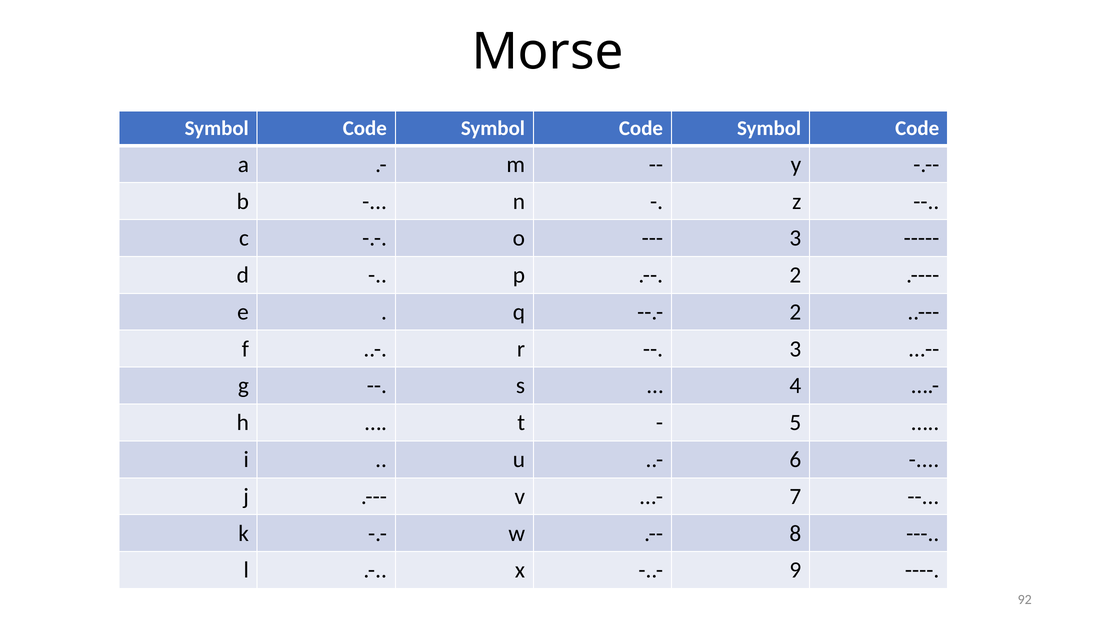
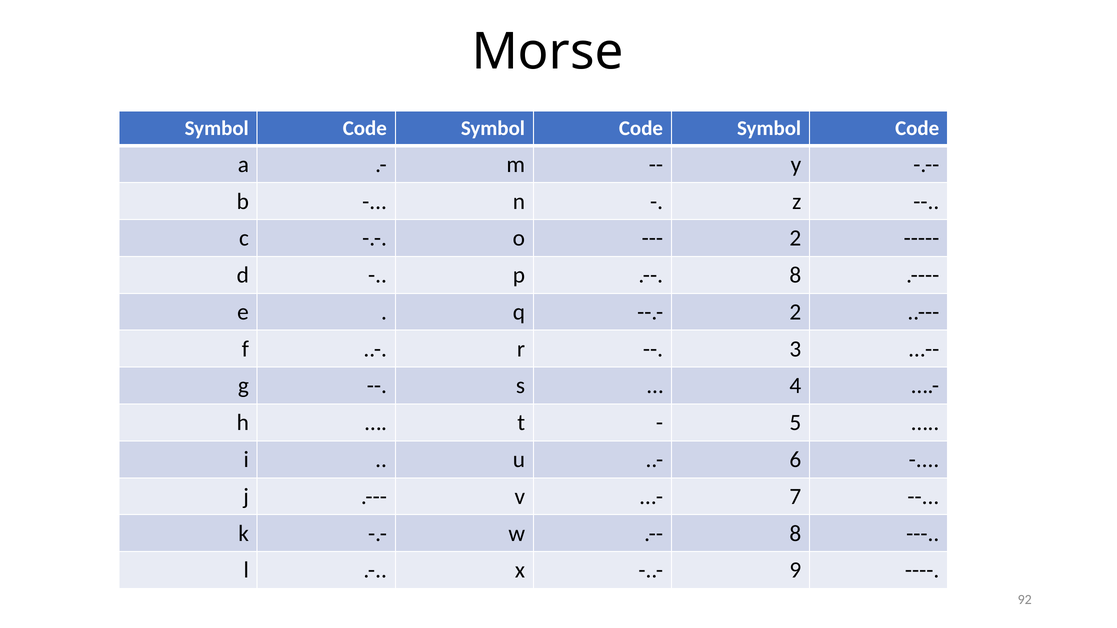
3 at (795, 238): 3 -> 2
2 at (795, 275): 2 -> 8
